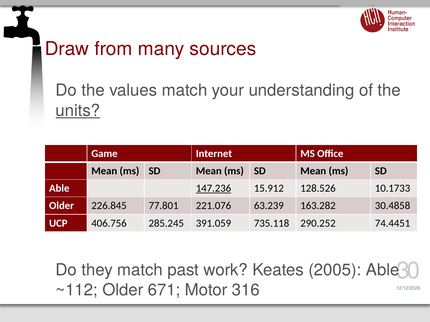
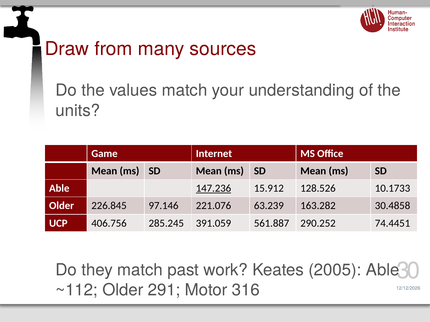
units underline: present -> none
77.801: 77.801 -> 97.146
735.118: 735.118 -> 561.887
671: 671 -> 291
